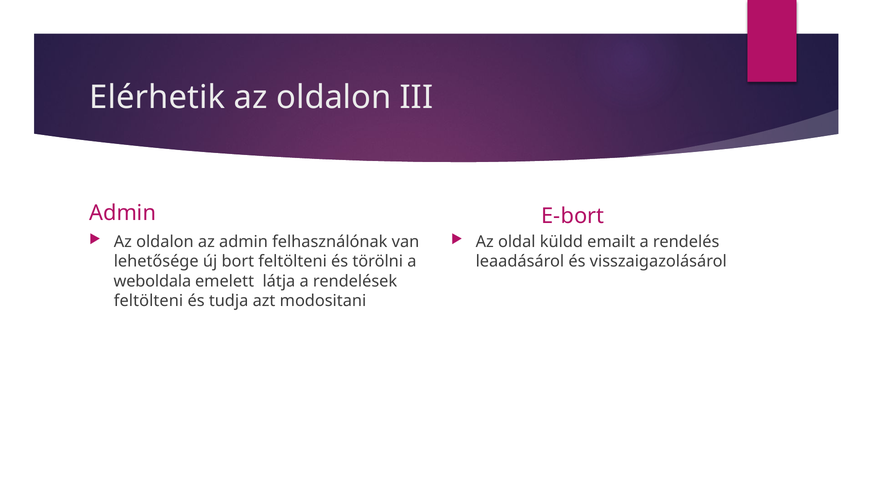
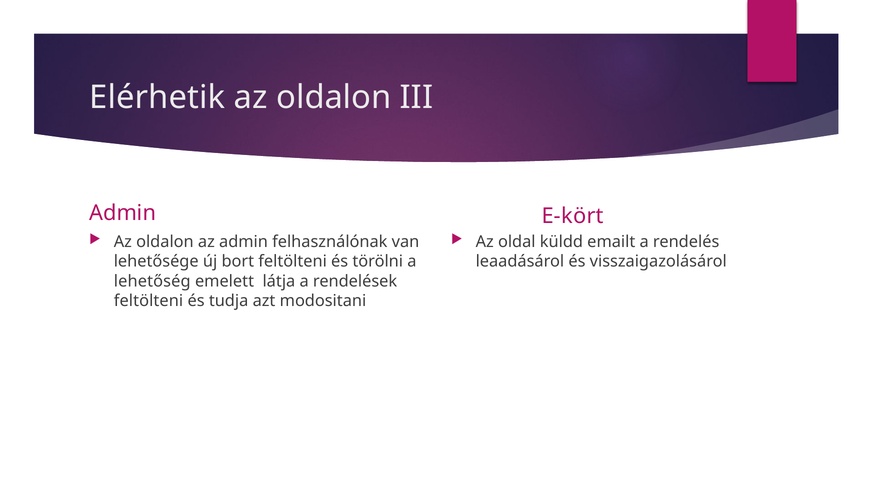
E-bort: E-bort -> E-kört
weboldala: weboldala -> lehetőség
